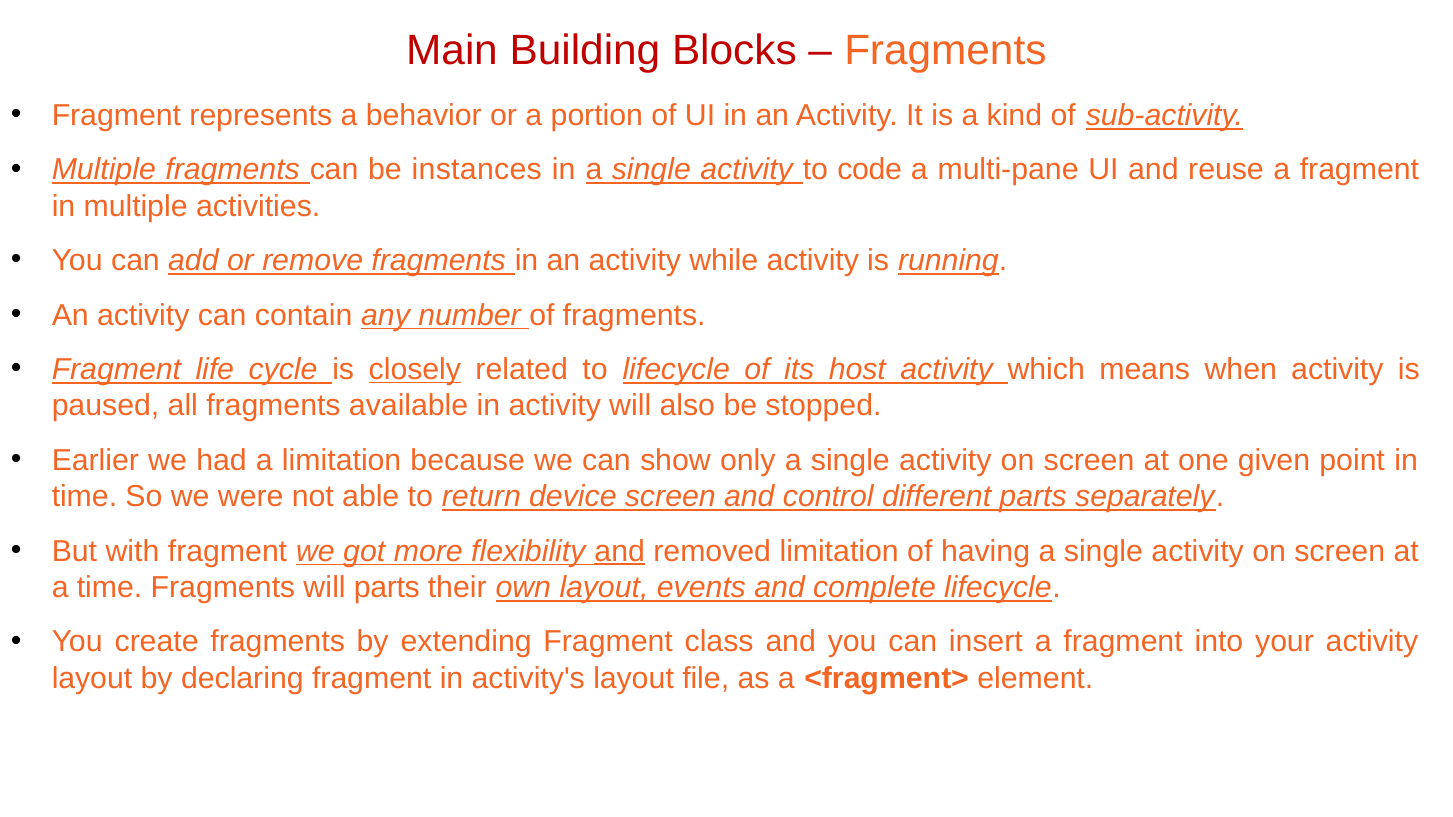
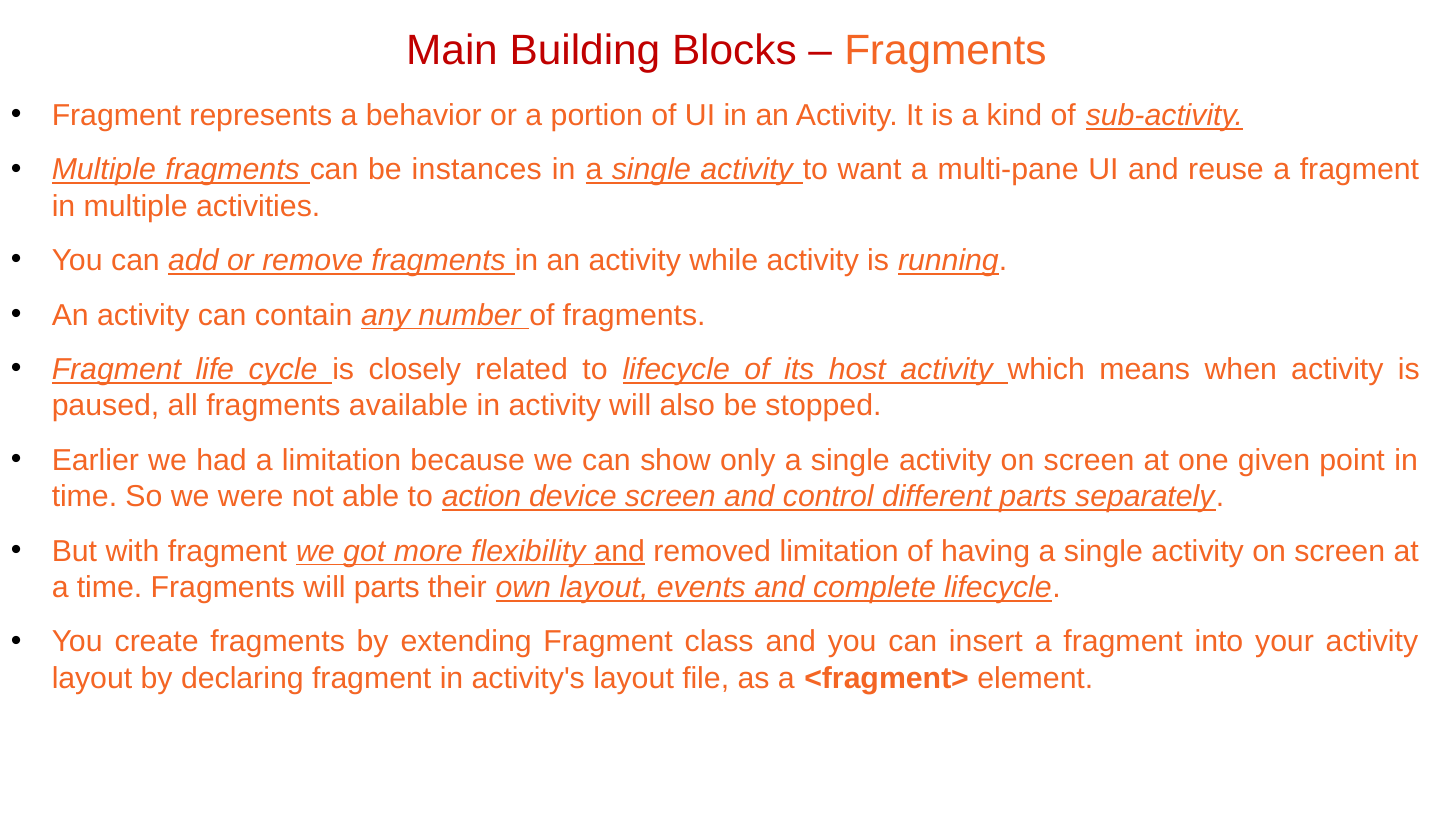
code: code -> want
closely underline: present -> none
return: return -> action
